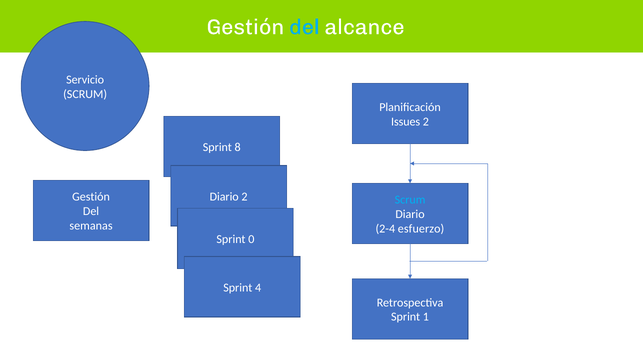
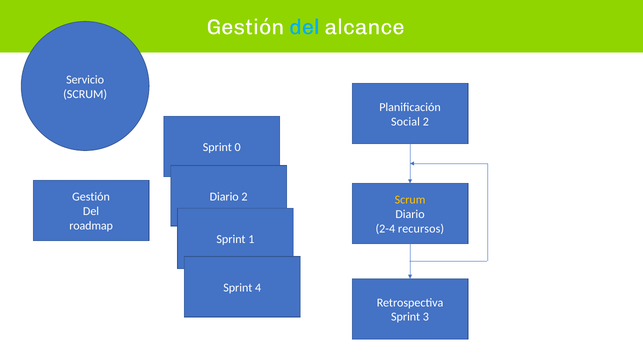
Issues: Issues -> Social
8: 8 -> 0
Scrum at (410, 200) colour: light blue -> yellow
semanas: semanas -> roadmap
esfuerzo: esfuerzo -> recursos
0: 0 -> 1
1: 1 -> 3
